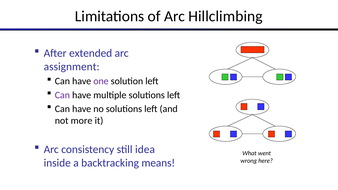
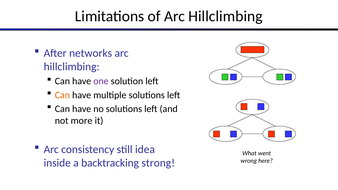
extended: extended -> networks
assignment at (72, 67): assignment -> hillclimbing
Can at (62, 95) colour: purple -> orange
means: means -> strong
